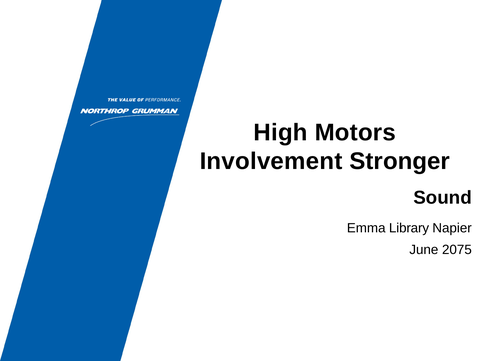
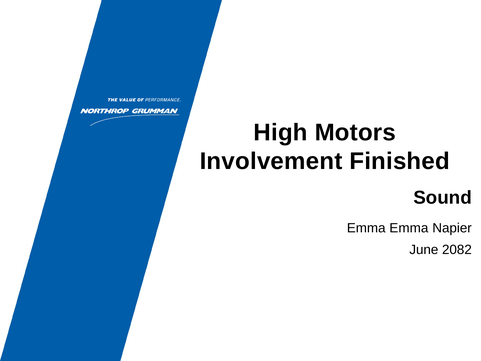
Stronger: Stronger -> Finished
Emma Library: Library -> Emma
2075: 2075 -> 2082
